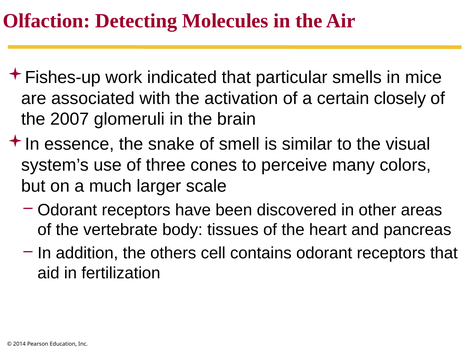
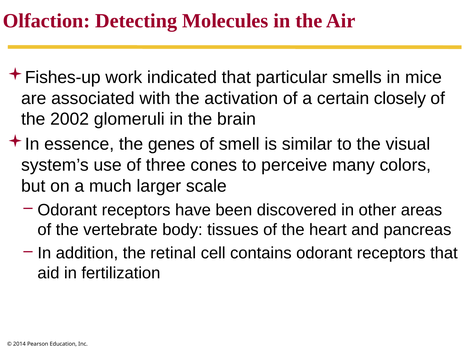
2007: 2007 -> 2002
snake: snake -> genes
others: others -> retinal
